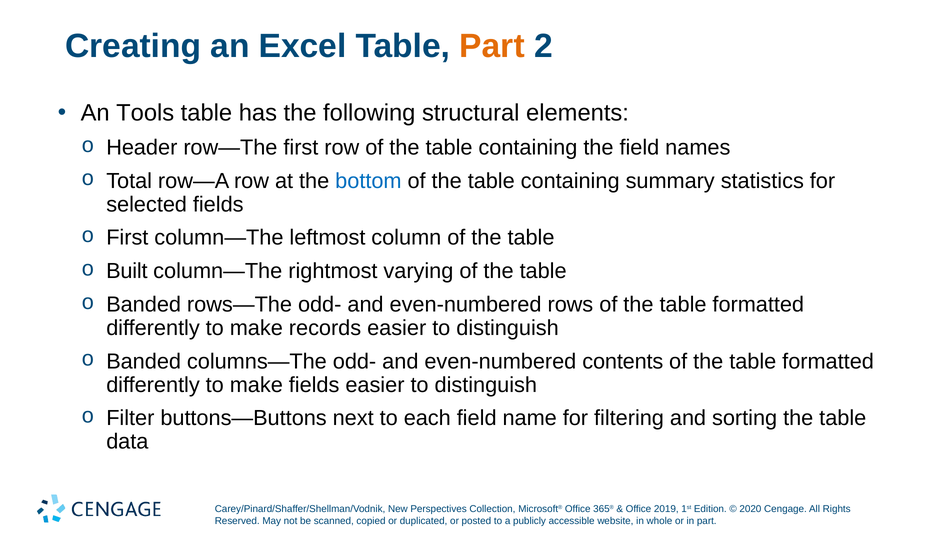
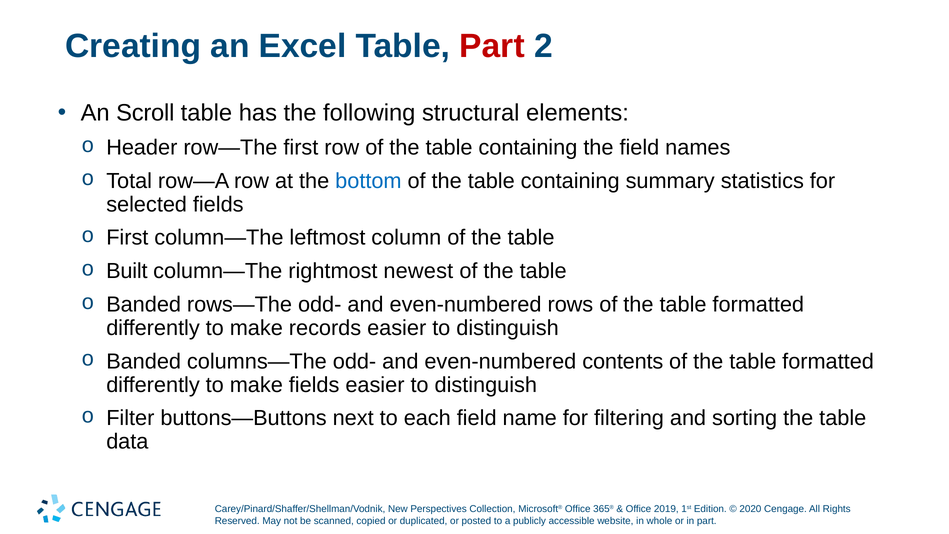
Part at (492, 46) colour: orange -> red
Tools: Tools -> Scroll
varying: varying -> newest
